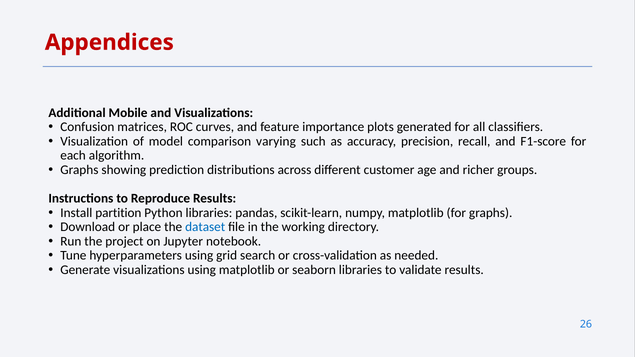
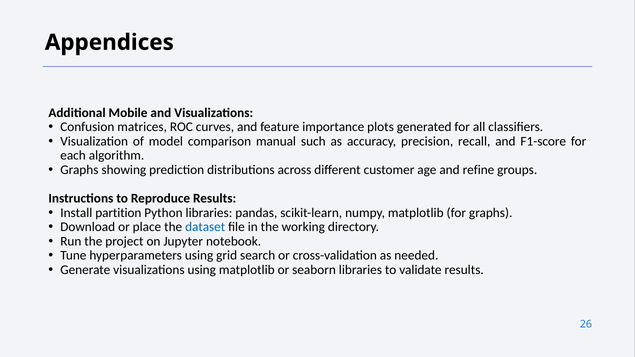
Appendices colour: red -> black
varying: varying -> manual
richer: richer -> refine
